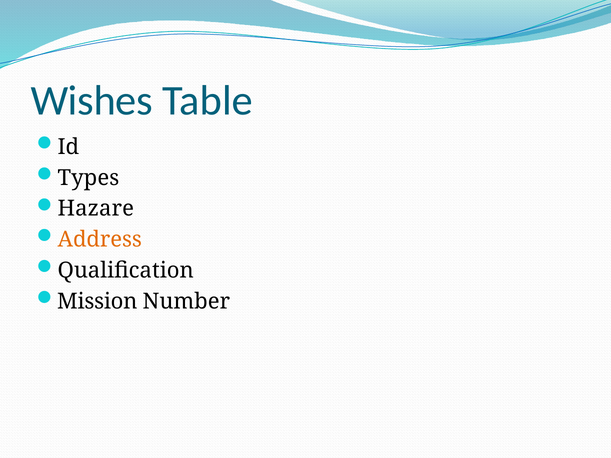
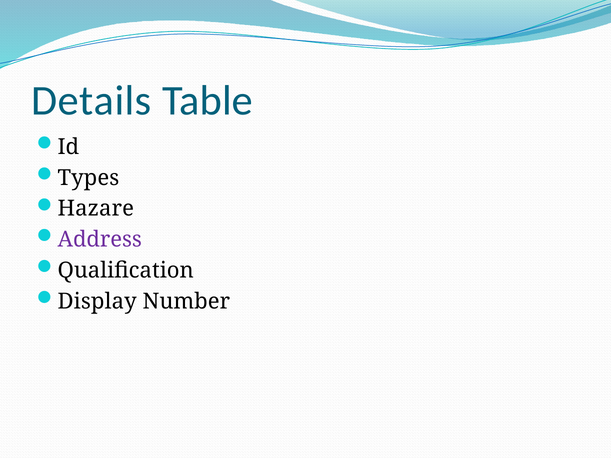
Wishes: Wishes -> Details
Address colour: orange -> purple
Mission: Mission -> Display
